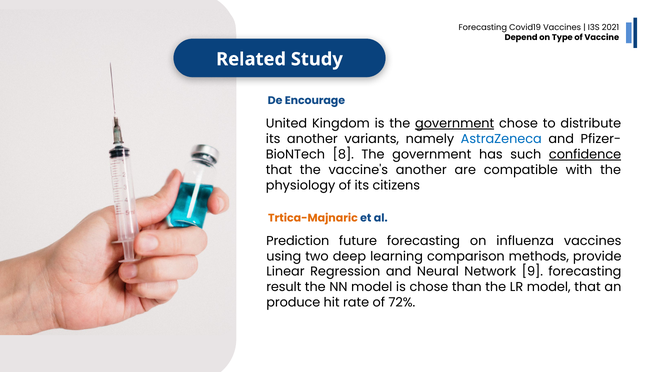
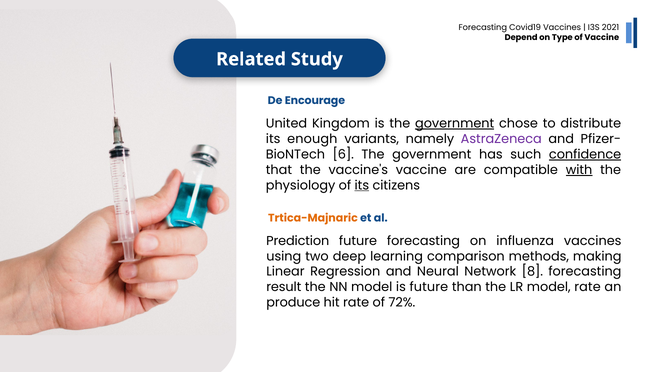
its another: another -> enough
AstraZeneca colour: blue -> purple
8: 8 -> 6
vaccine's another: another -> vaccine
with underline: none -> present
its at (362, 185) underline: none -> present
provide: provide -> making
9: 9 -> 8
is chose: chose -> future
model that: that -> rate
